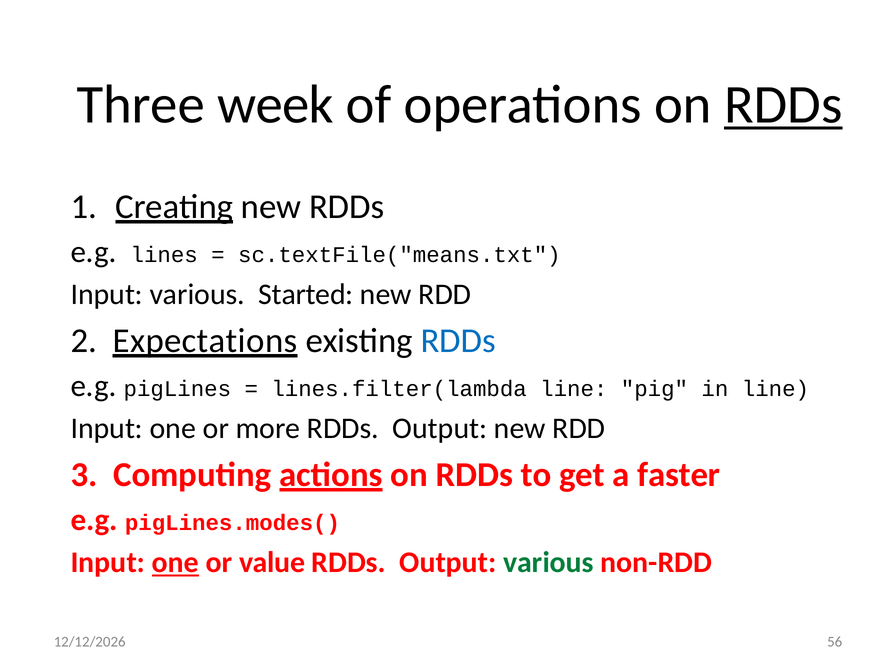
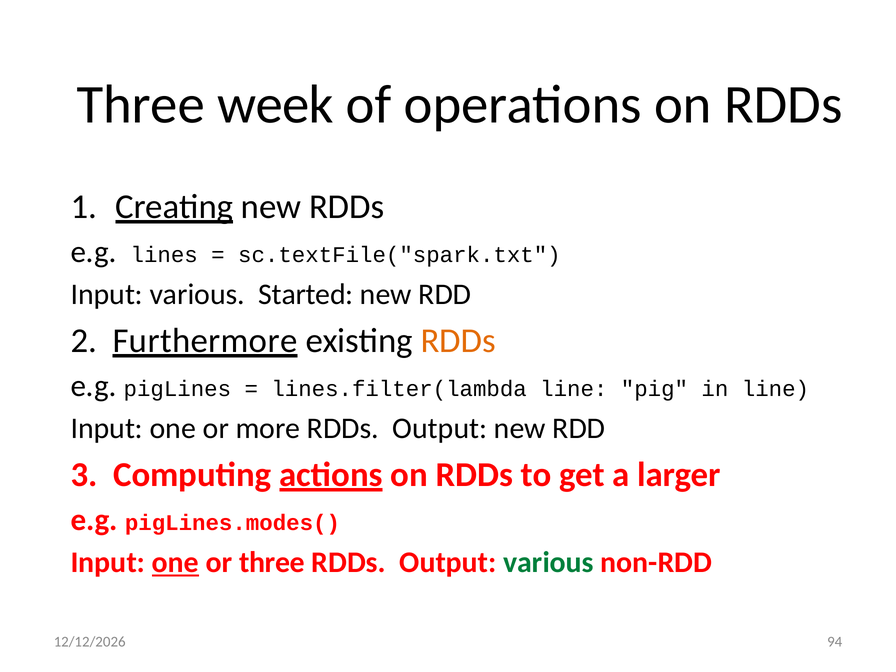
RDDs at (783, 105) underline: present -> none
sc.textFile("means.txt: sc.textFile("means.txt -> sc.textFile("spark.txt
Expectations: Expectations -> Furthermore
RDDs at (458, 341) colour: blue -> orange
faster: faster -> larger
or value: value -> three
56: 56 -> 94
